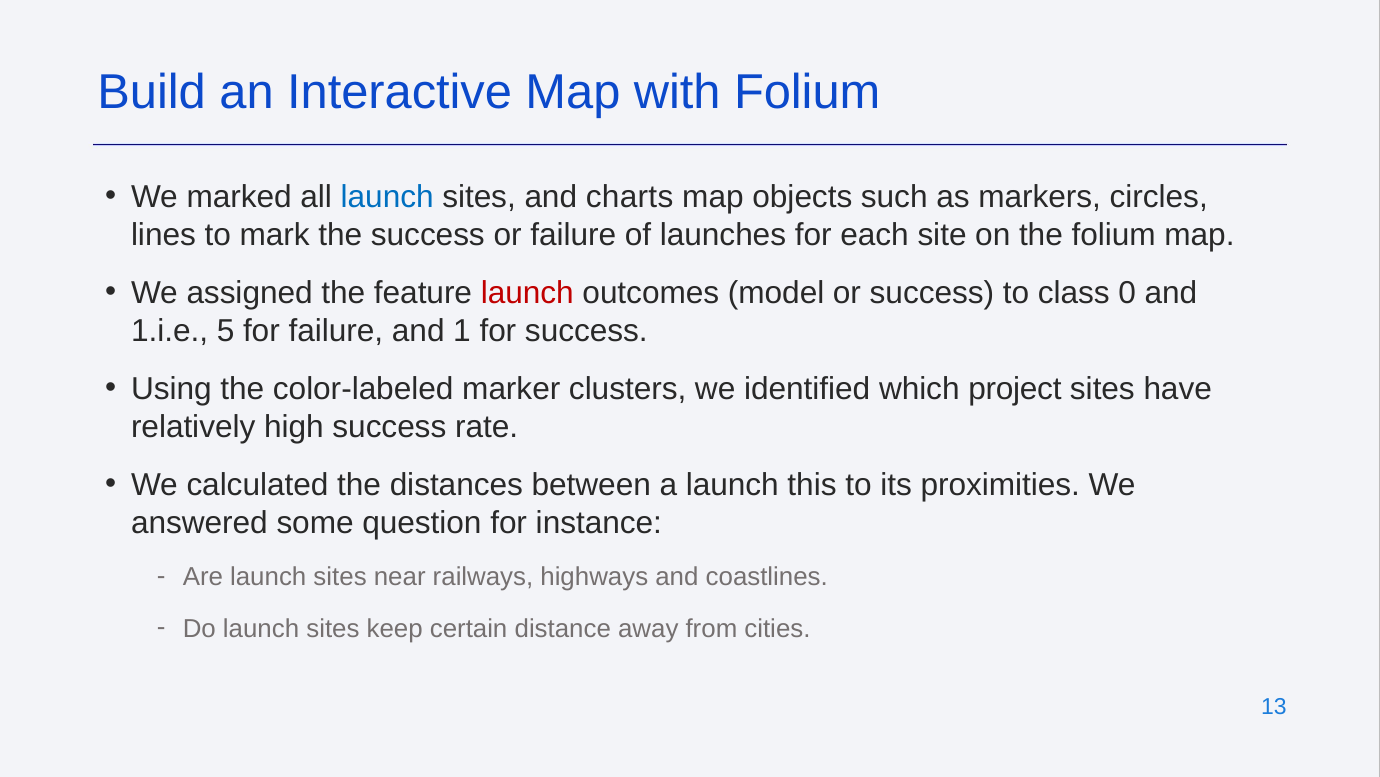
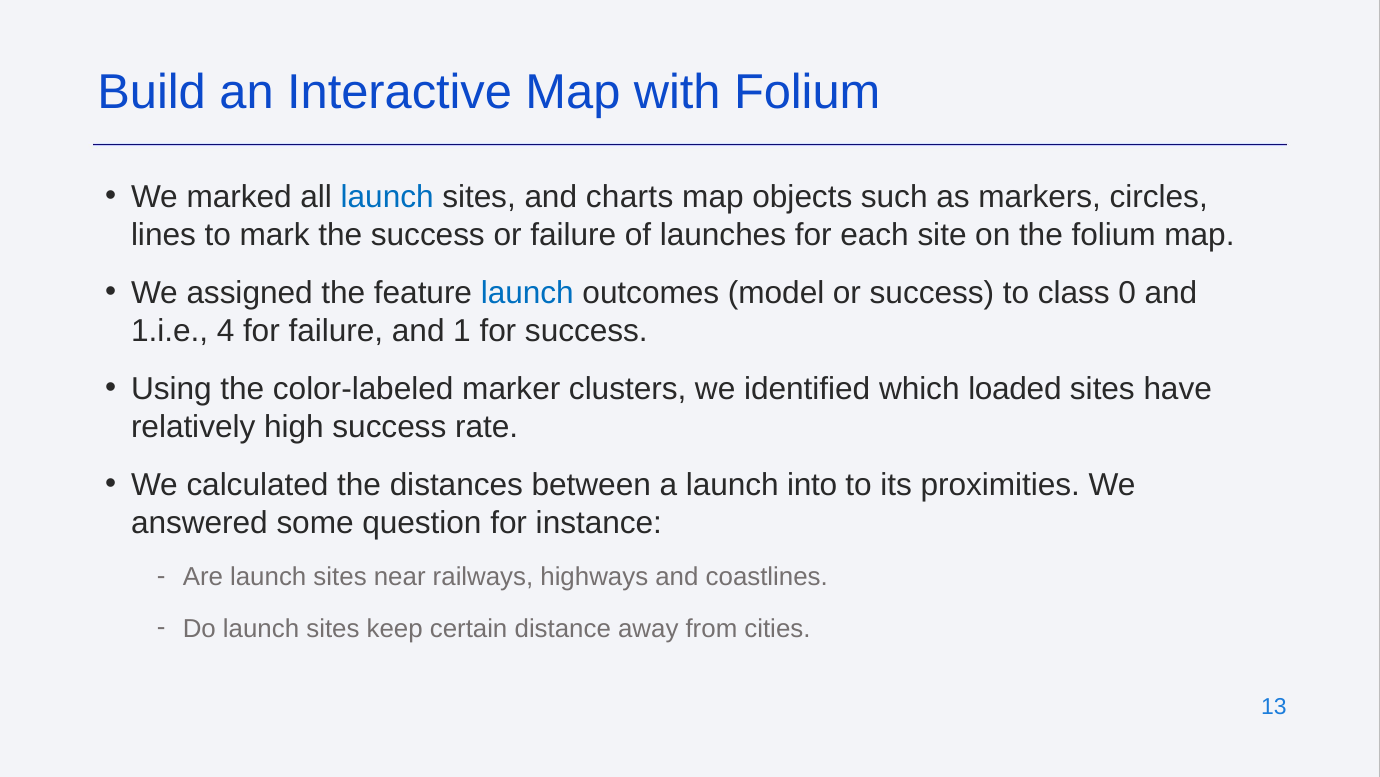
launch at (527, 293) colour: red -> blue
5: 5 -> 4
project: project -> loaded
this: this -> into
